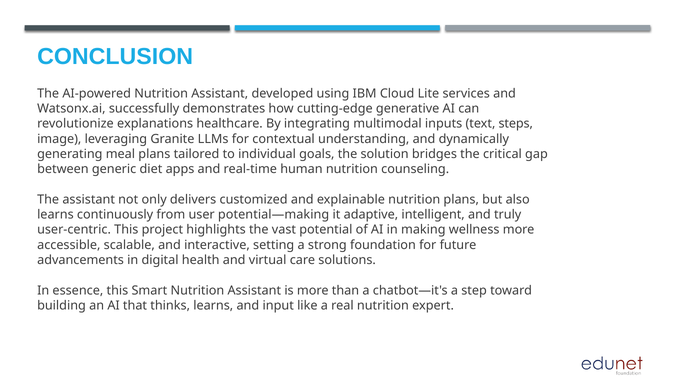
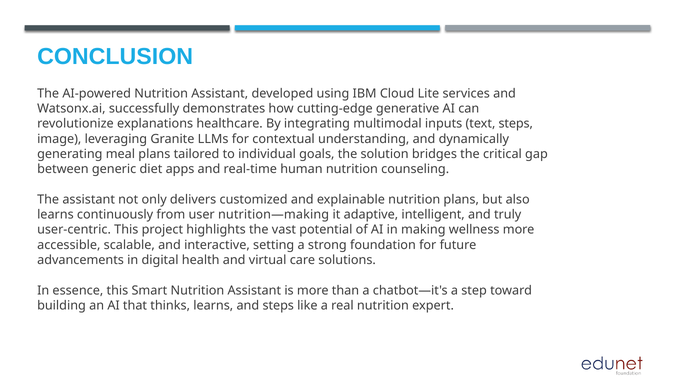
potential—making: potential—making -> nutrition—making
and input: input -> steps
